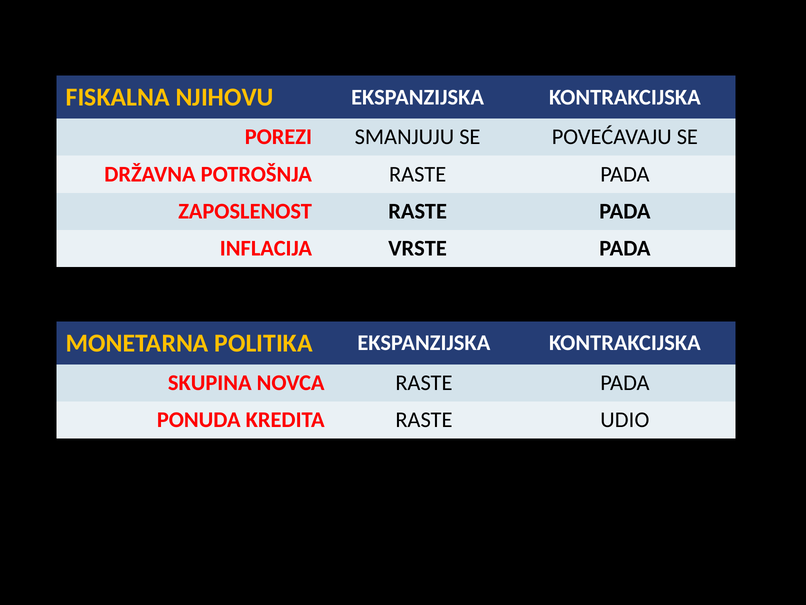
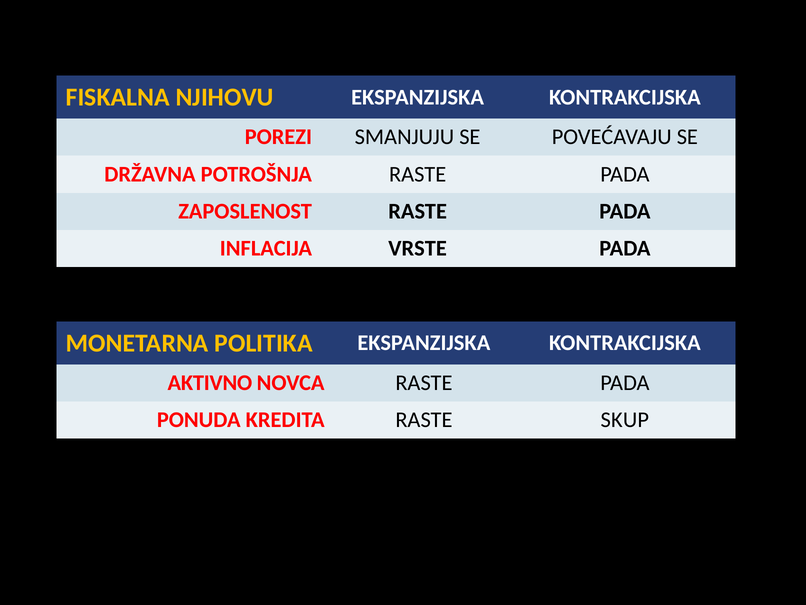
SKUPINA: SKUPINA -> AKTIVNO
UDIO: UDIO -> SKUP
